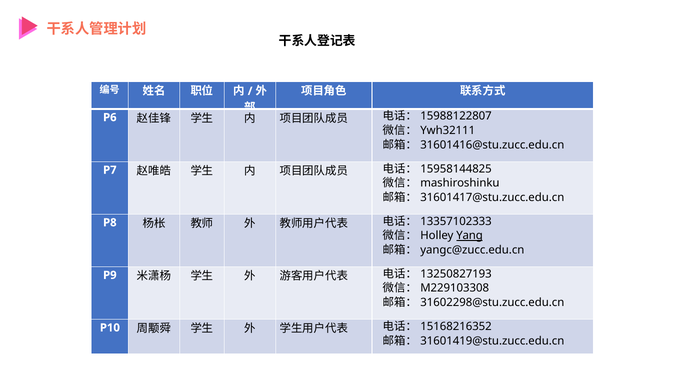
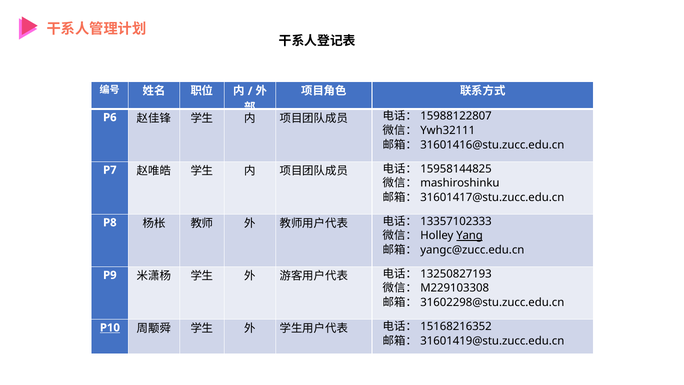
P10 underline: none -> present
